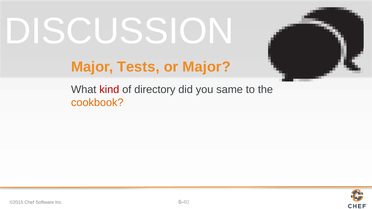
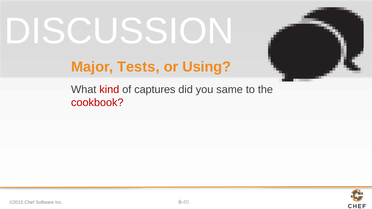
or Major: Major -> Using
directory: directory -> captures
cookbook colour: orange -> red
